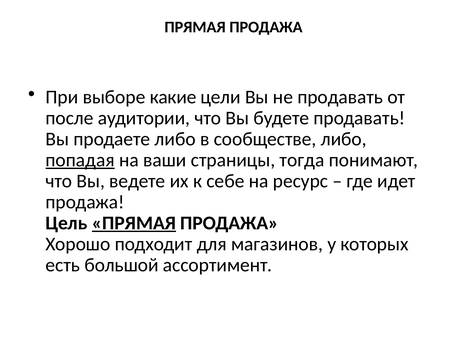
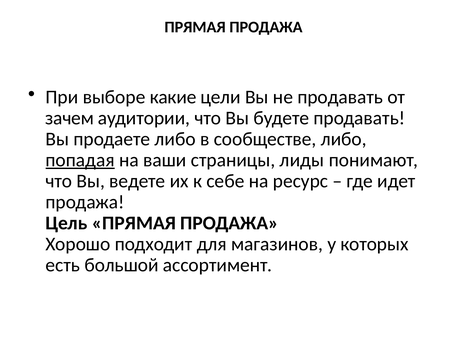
после: после -> зачем
тогда: тогда -> лиды
ПРЯМАЯ at (134, 223) underline: present -> none
